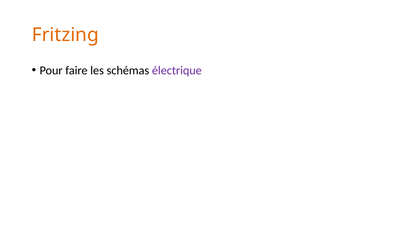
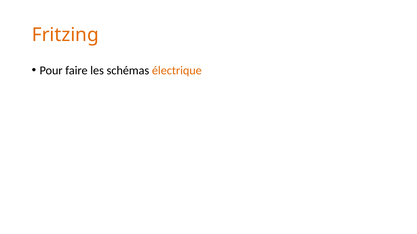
électrique colour: purple -> orange
